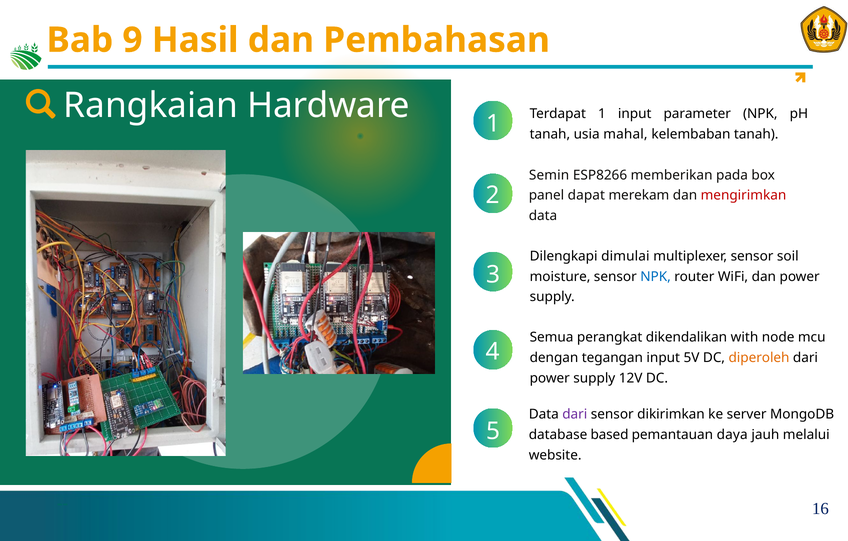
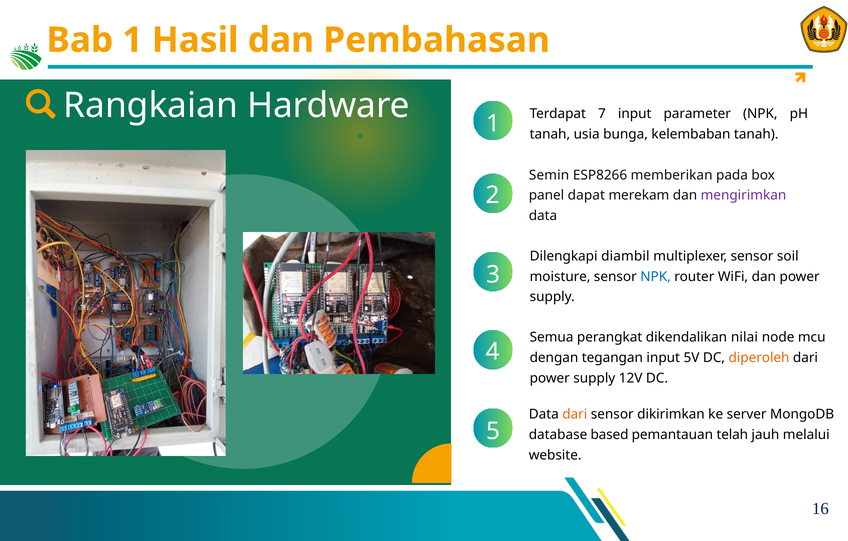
Bab 9: 9 -> 1
Terdapat 1: 1 -> 7
mahal: mahal -> bunga
mengirimkan colour: red -> purple
dimulai: dimulai -> diambil
with: with -> nilai
dari at (575, 414) colour: purple -> orange
daya: daya -> telah
